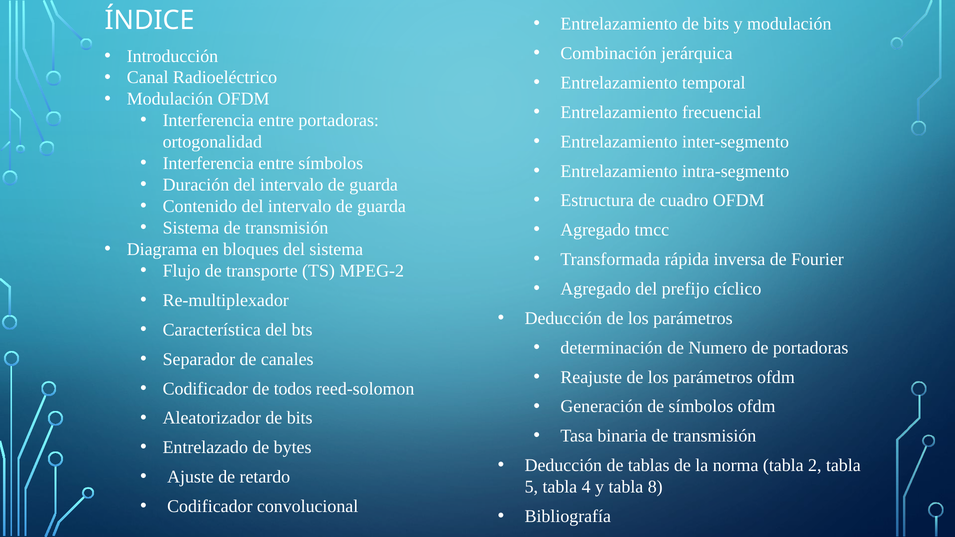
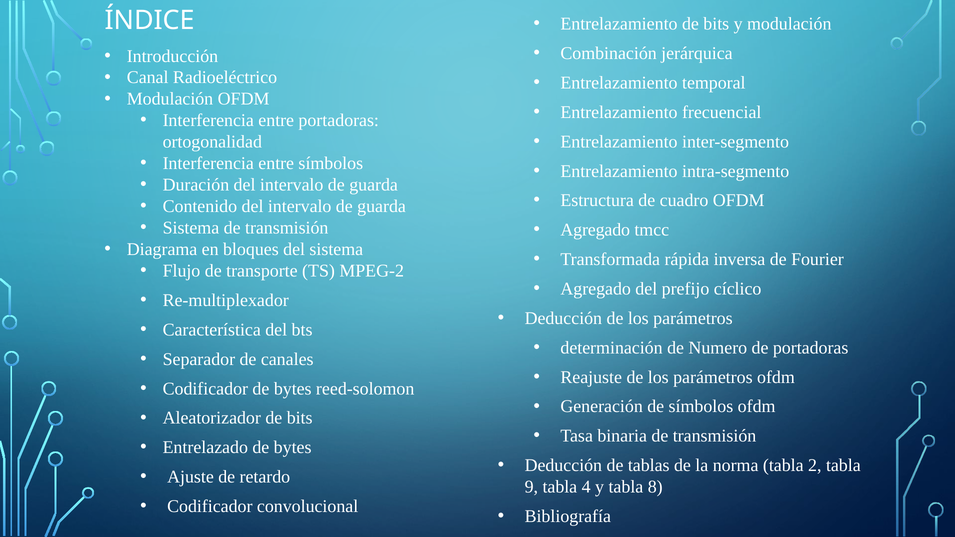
Codificador de todos: todos -> bytes
5: 5 -> 9
